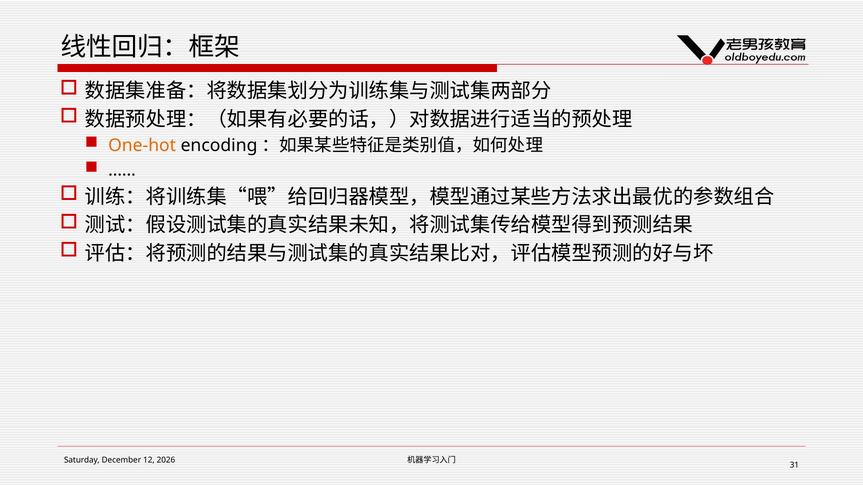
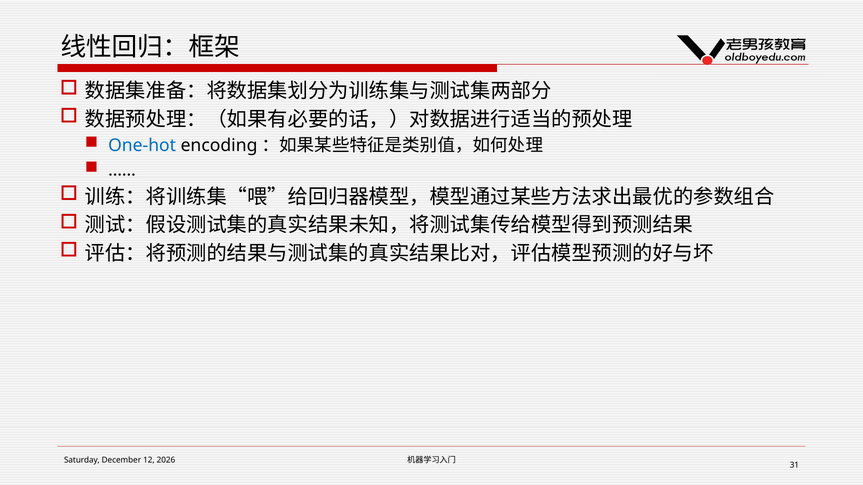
One-hot colour: orange -> blue
